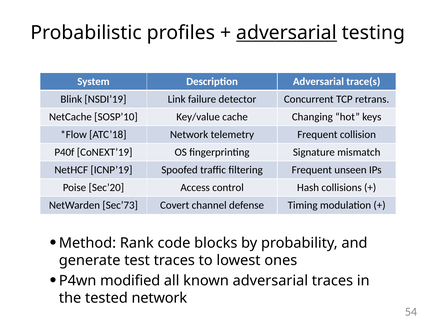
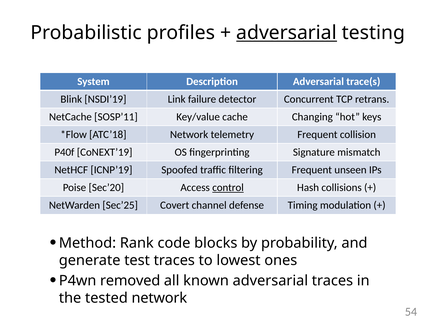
SOSP’10: SOSP’10 -> SOSP’11
control underline: none -> present
Sec’73: Sec’73 -> Sec’25
modified: modified -> removed
